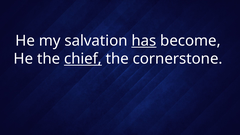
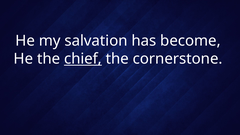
has underline: present -> none
